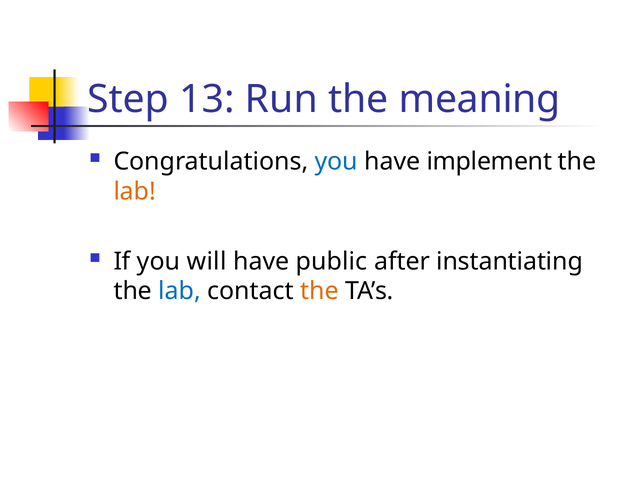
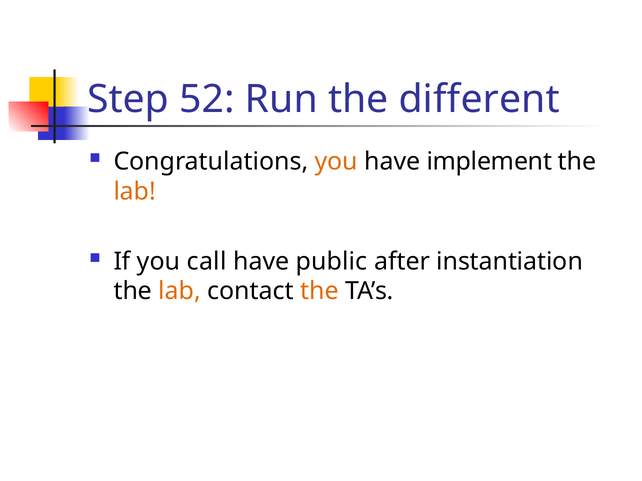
13: 13 -> 52
meaning: meaning -> different
you at (336, 162) colour: blue -> orange
will: will -> call
instantiating: instantiating -> instantiation
lab at (180, 292) colour: blue -> orange
